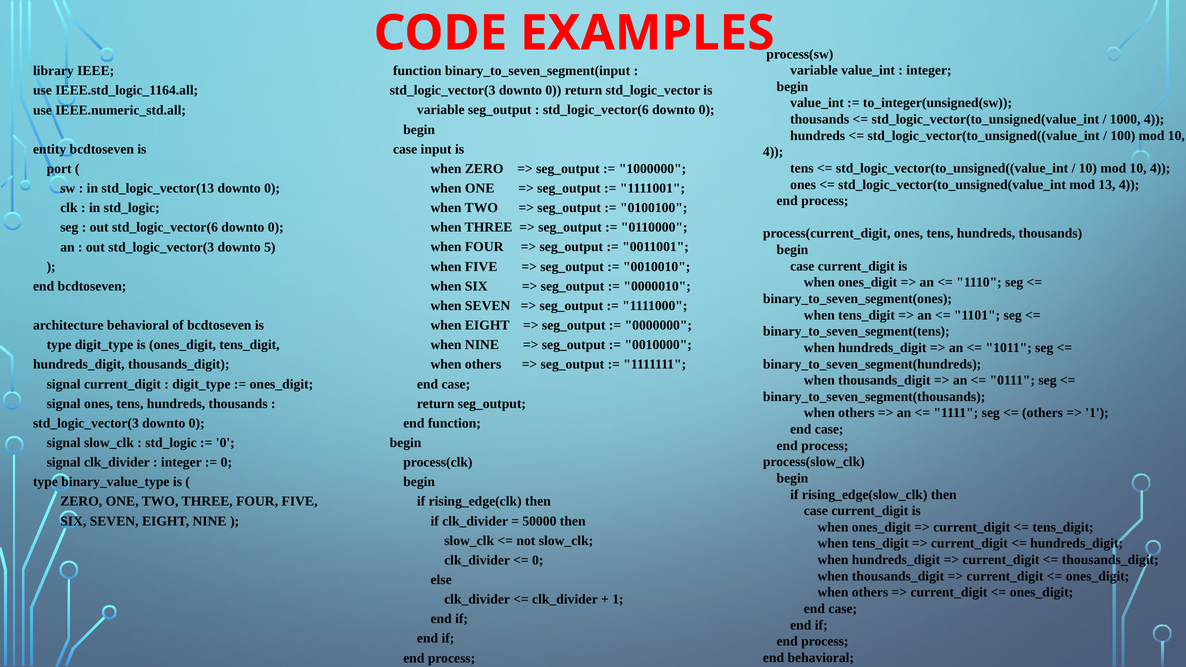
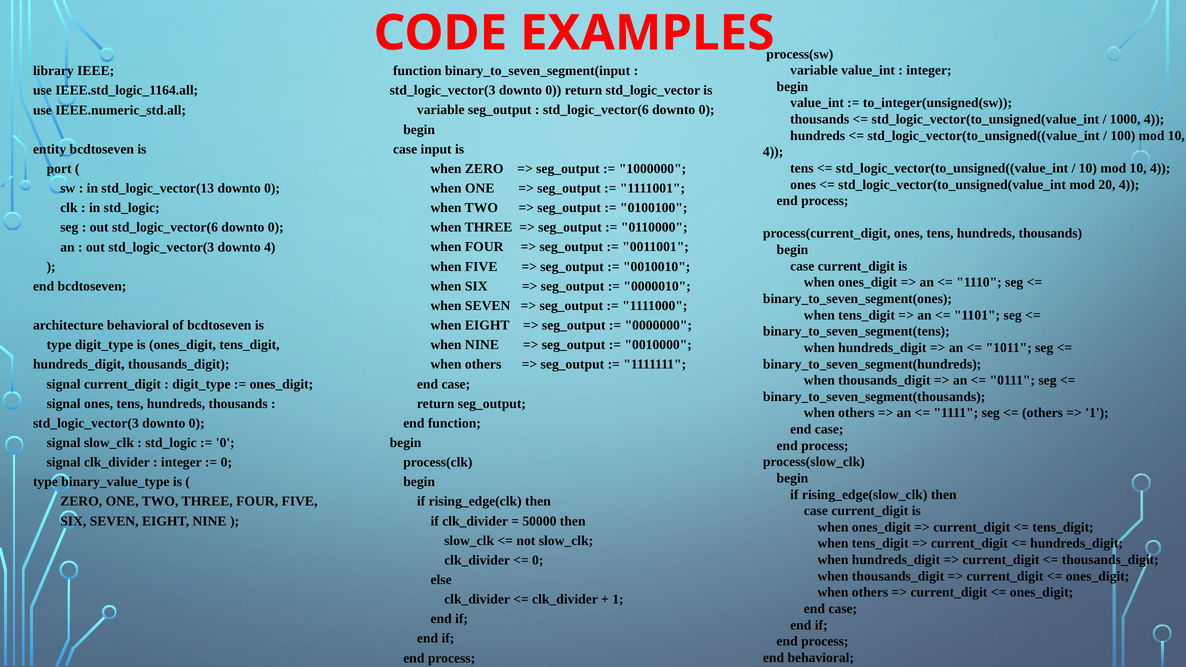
13: 13 -> 20
downto 5: 5 -> 4
